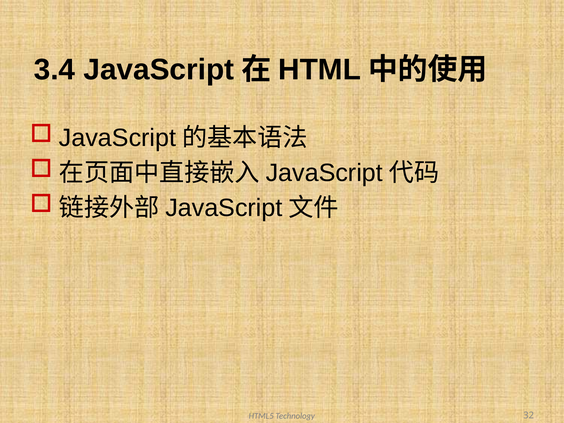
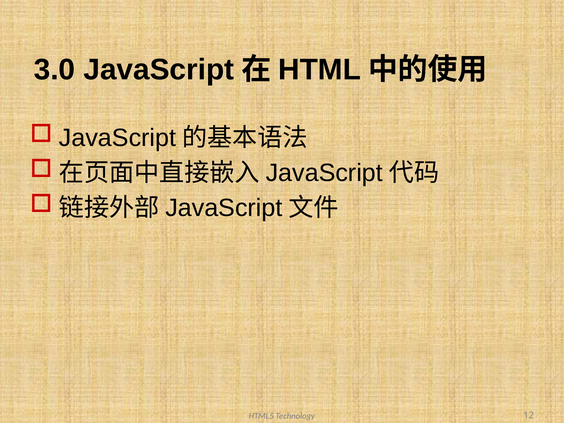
3.4: 3.4 -> 3.0
32: 32 -> 12
